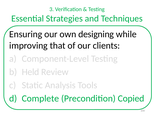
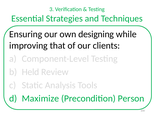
Complete: Complete -> Maximize
Copied: Copied -> Person
